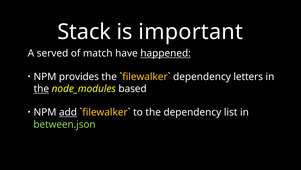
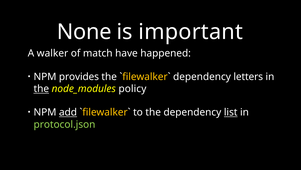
Stack: Stack -> None
served: served -> walker
happened underline: present -> none
based: based -> policy
list underline: none -> present
between.json: between.json -> protocol.json
